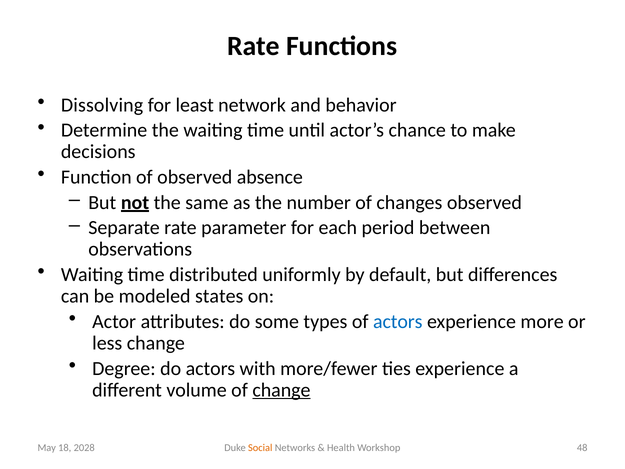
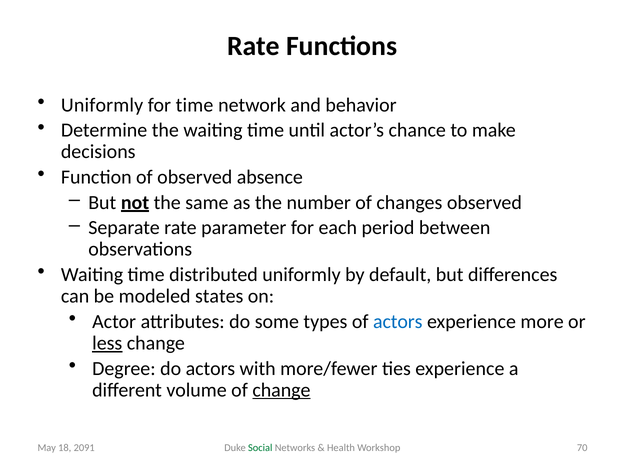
Dissolving at (102, 105): Dissolving -> Uniformly
for least: least -> time
less underline: none -> present
Social colour: orange -> green
48: 48 -> 70
2028: 2028 -> 2091
